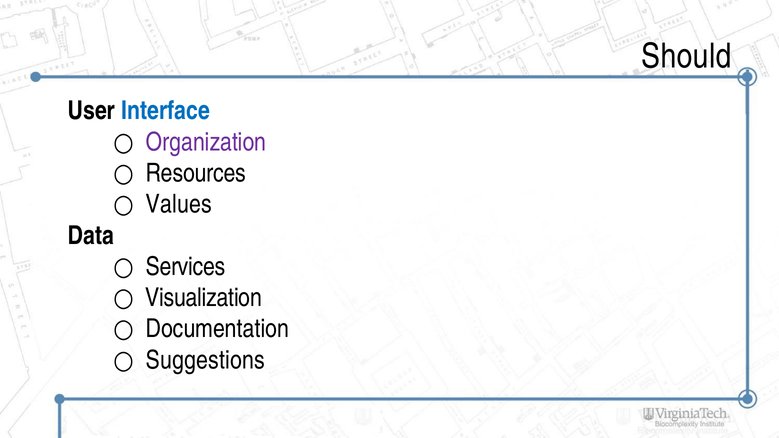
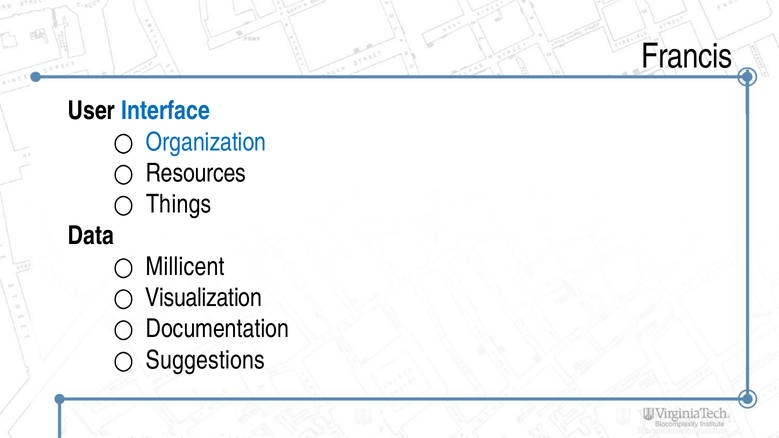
Should: Should -> Francis
Organization colour: purple -> blue
Values: Values -> Things
Services: Services -> Millicent
